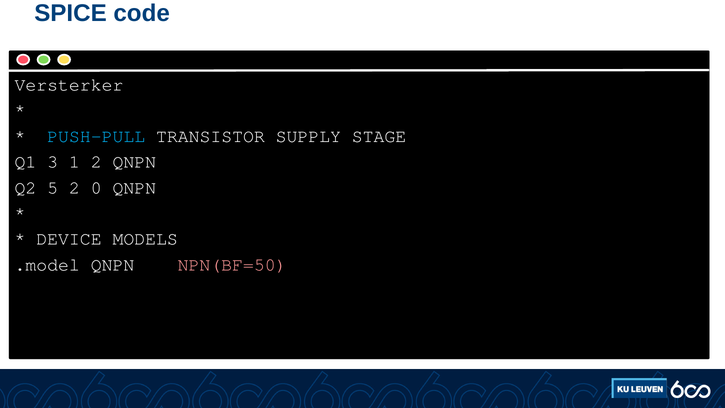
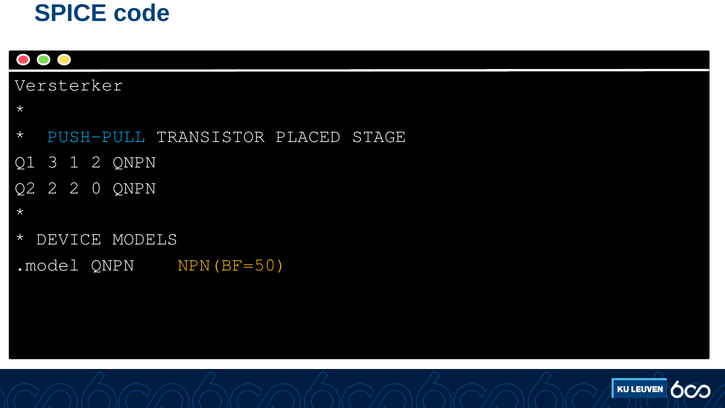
SUPPLY: SUPPLY -> PLACED
Q2 5: 5 -> 2
NPN(BF=50 colour: pink -> yellow
